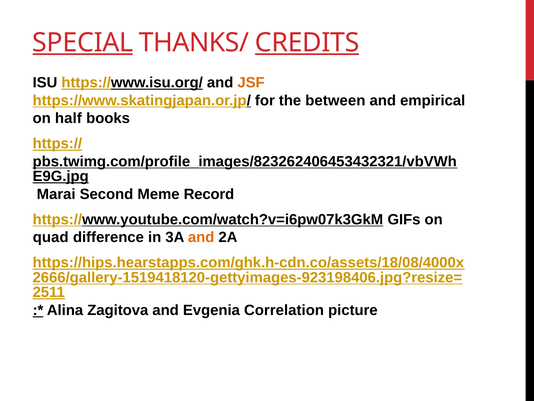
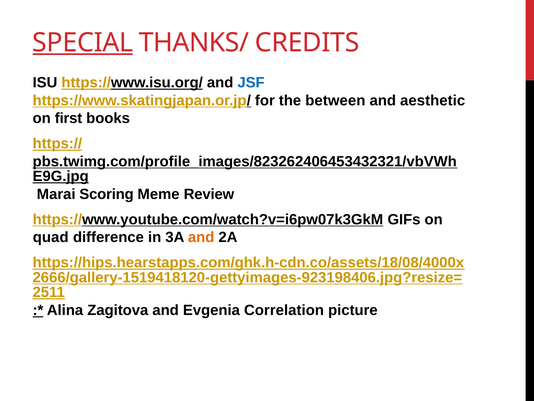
CREDITS underline: present -> none
JSF colour: orange -> blue
empirical: empirical -> aesthetic
half: half -> first
Second: Second -> Scoring
Record: Record -> Review
